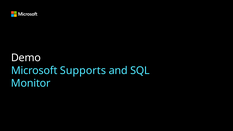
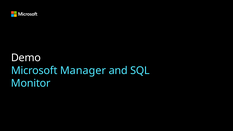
Supports: Supports -> Manager
